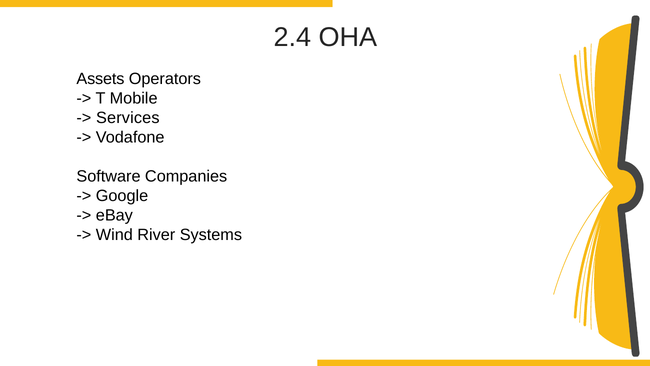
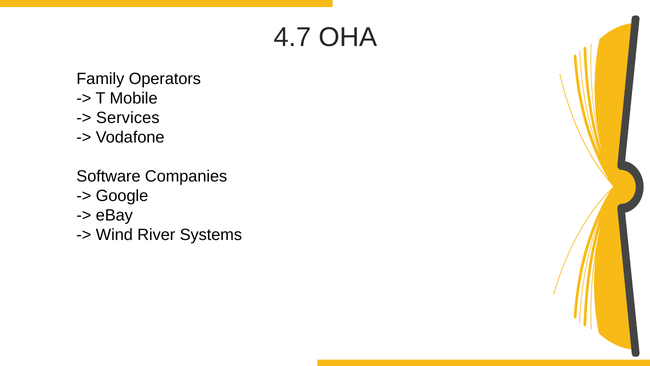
2.4: 2.4 -> 4.7
Assets: Assets -> Family
